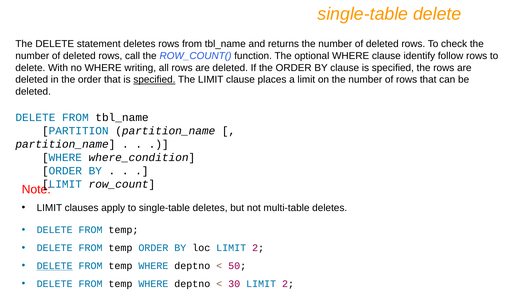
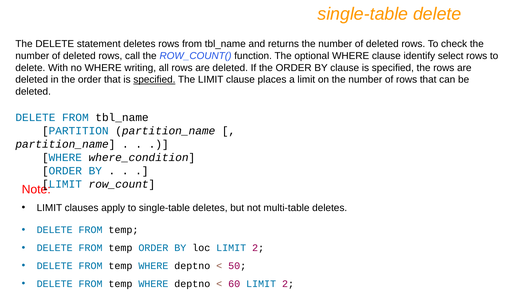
follow: follow -> select
DELETE at (55, 266) underline: present -> none
30: 30 -> 60
